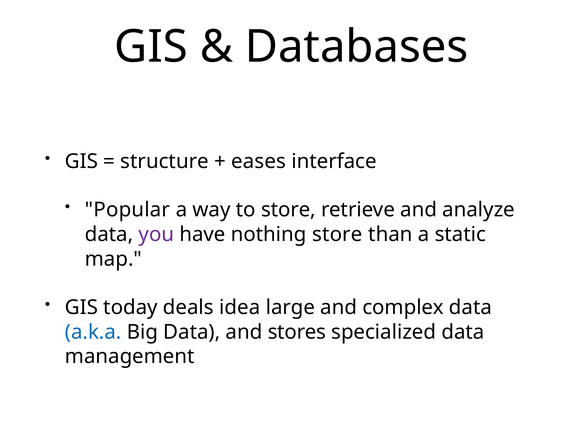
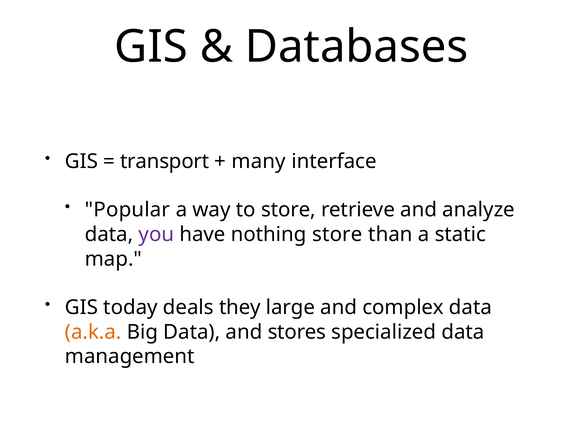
structure: structure -> transport
eases: eases -> many
idea: idea -> they
a.k.a colour: blue -> orange
